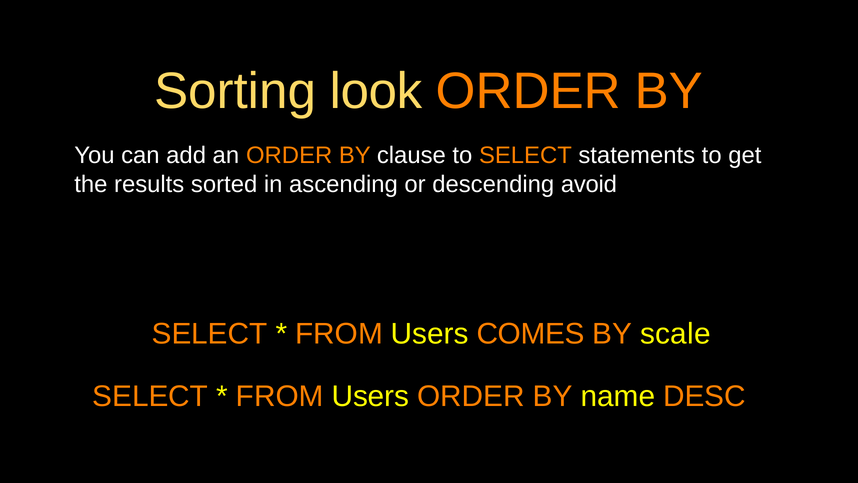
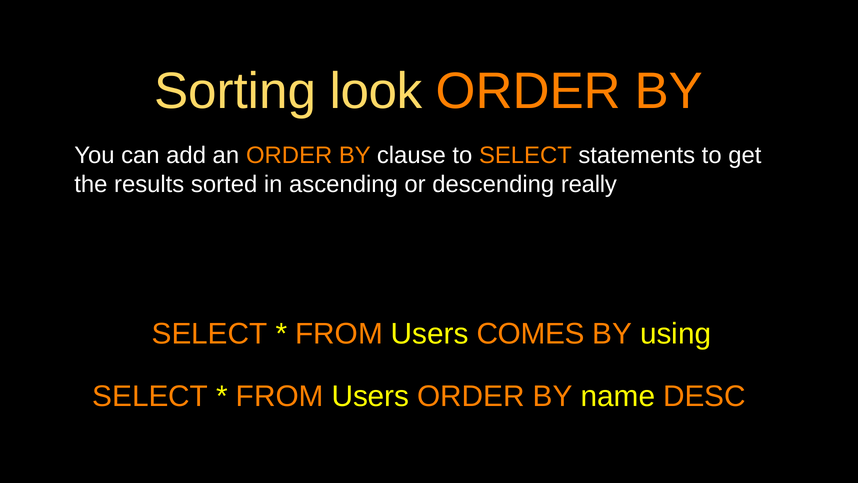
avoid: avoid -> really
scale: scale -> using
